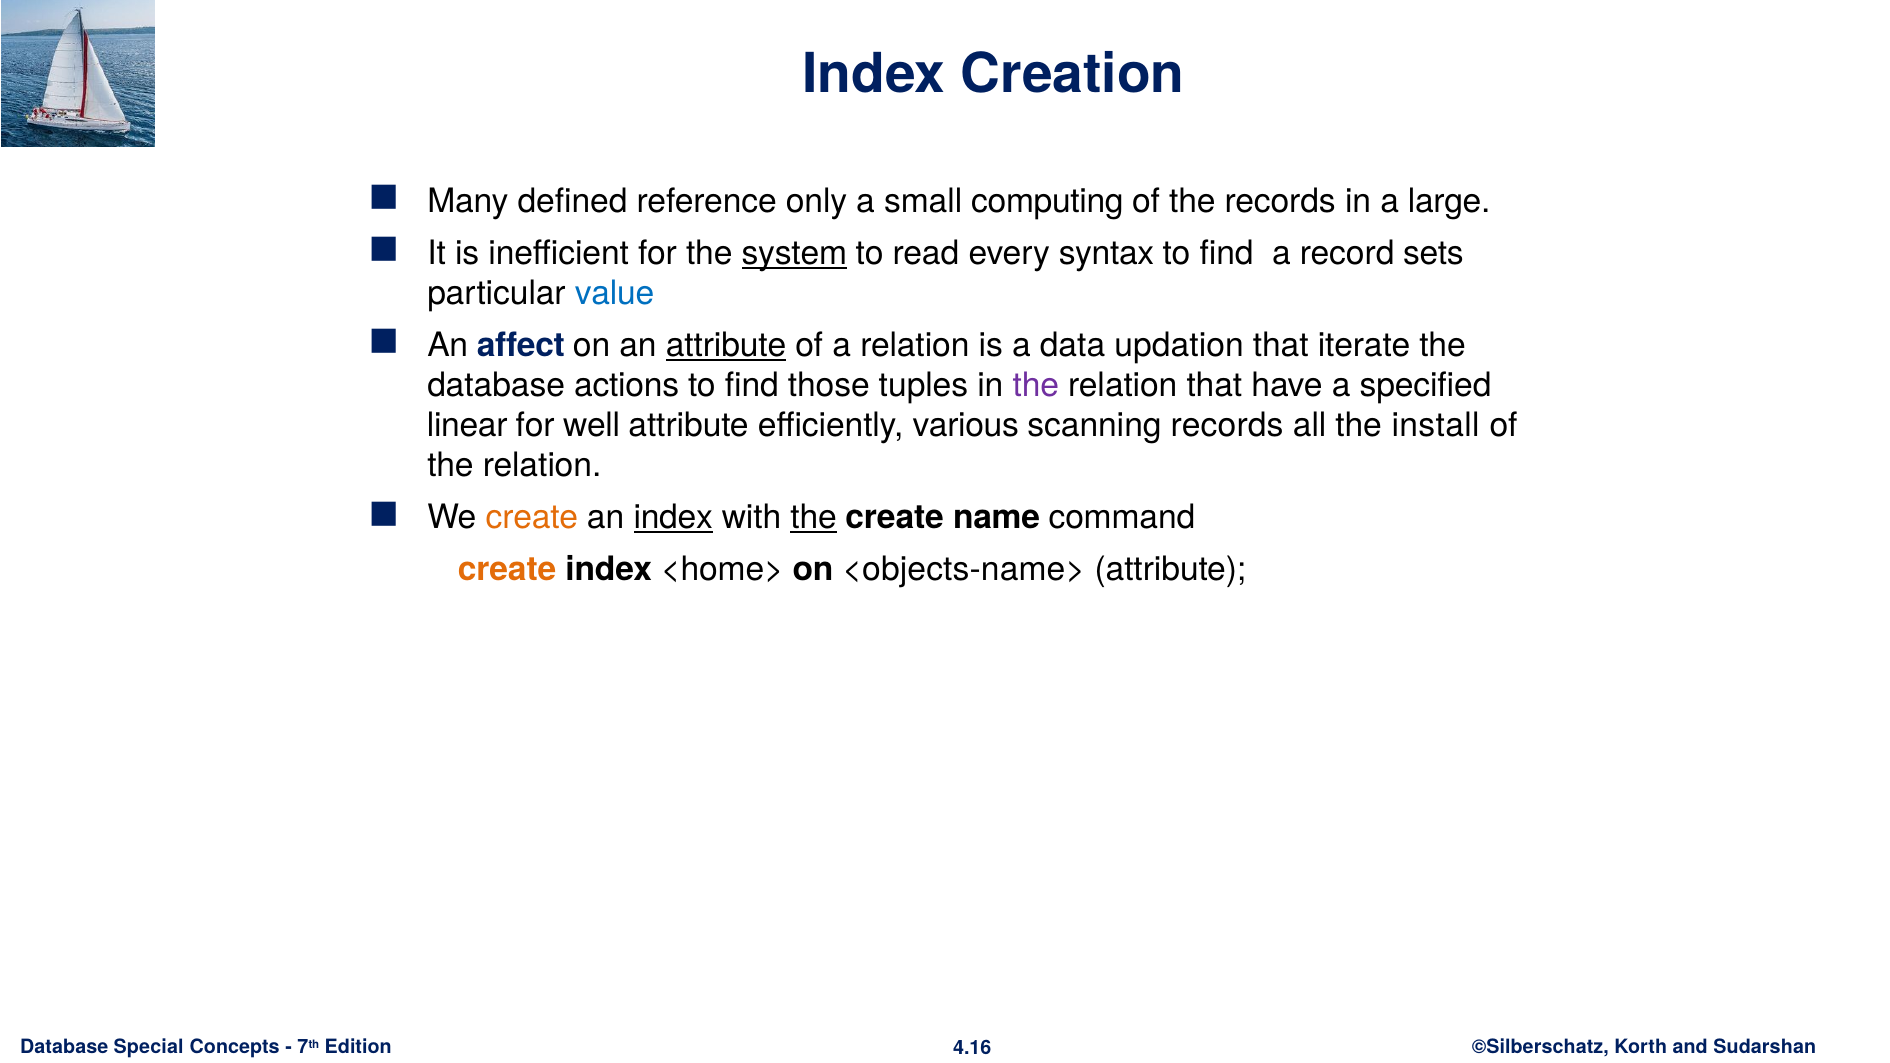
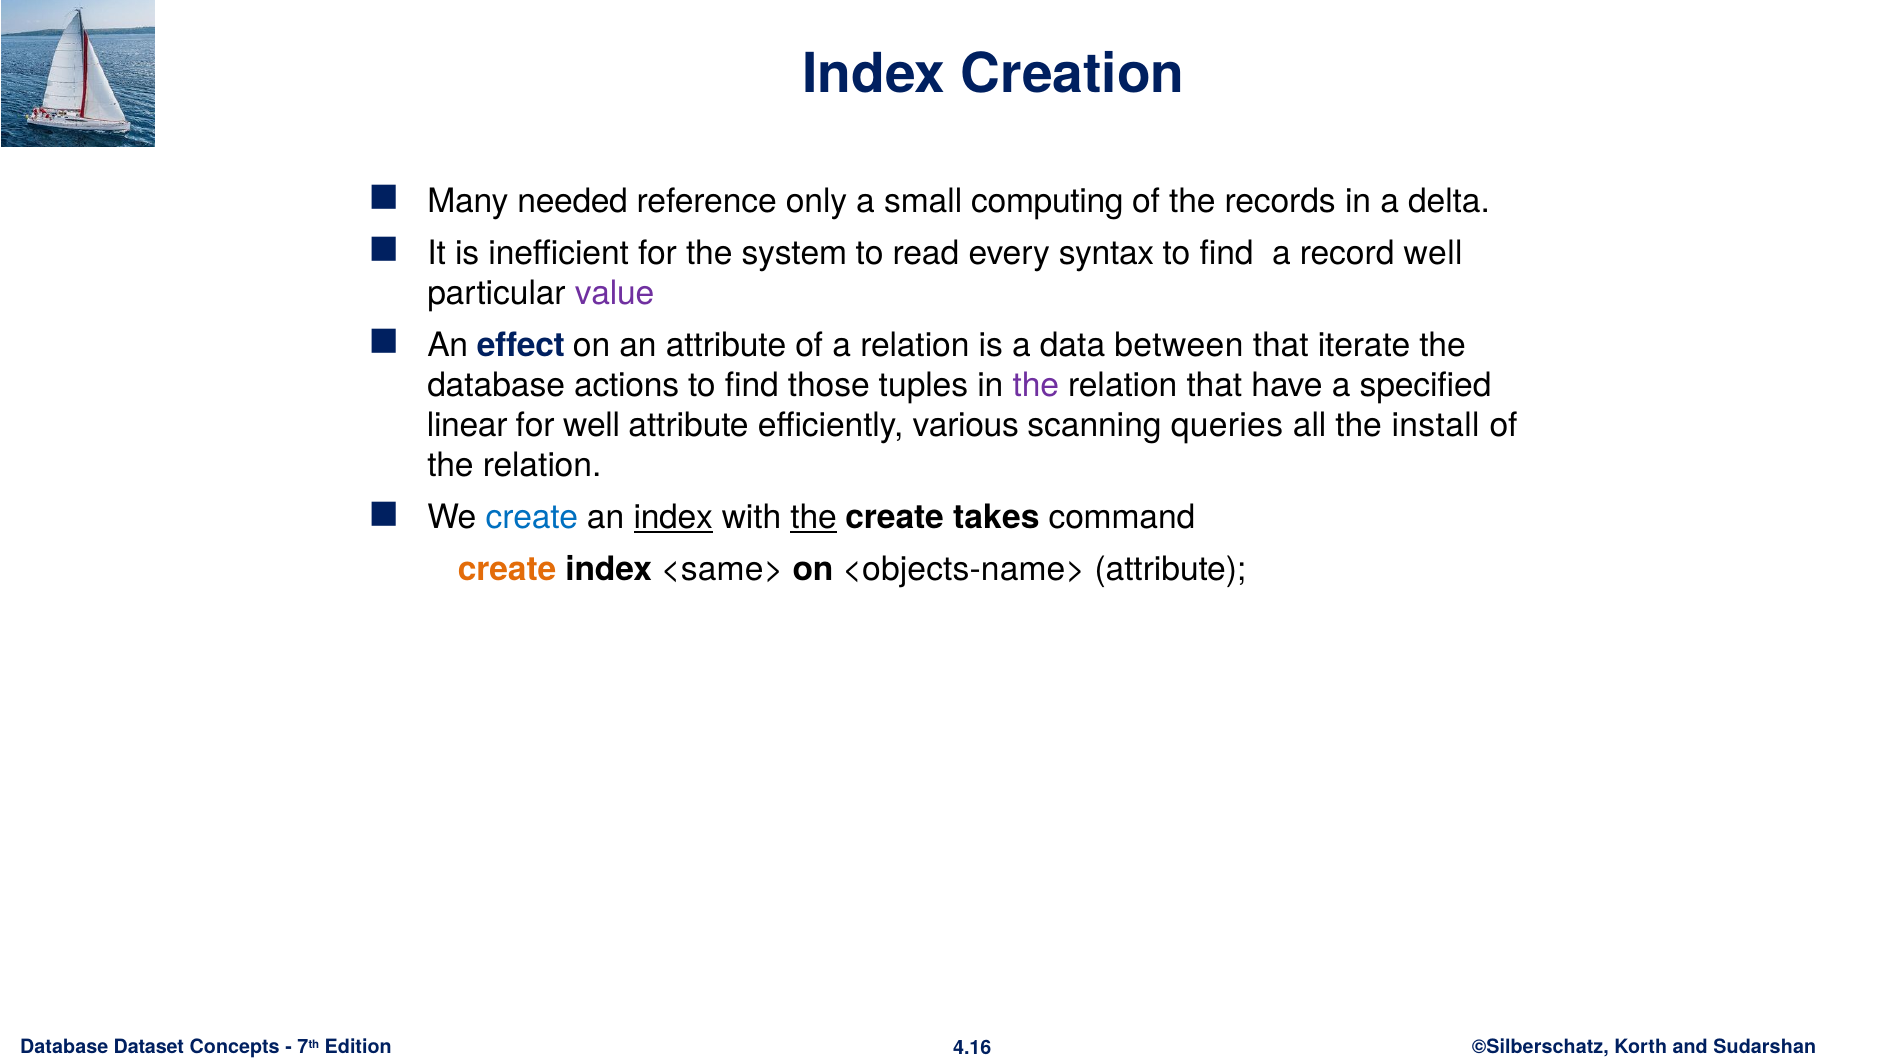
defined: defined -> needed
large: large -> delta
system underline: present -> none
record sets: sets -> well
value colour: blue -> purple
affect: affect -> effect
attribute at (726, 345) underline: present -> none
updation: updation -> between
scanning records: records -> queries
create at (532, 518) colour: orange -> blue
name: name -> takes
<home>: <home> -> <same>
Special: Special -> Dataset
